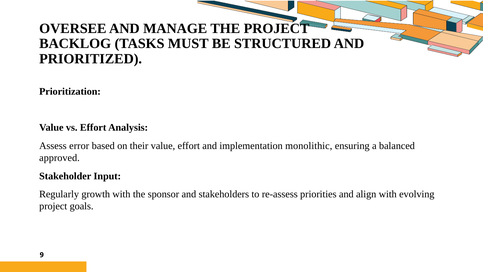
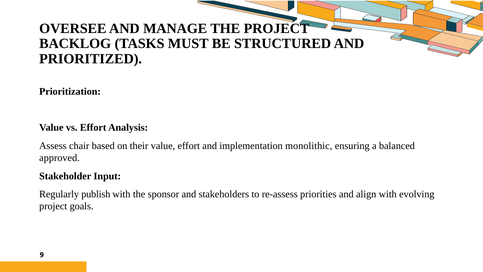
error: error -> chair
growth: growth -> publish
